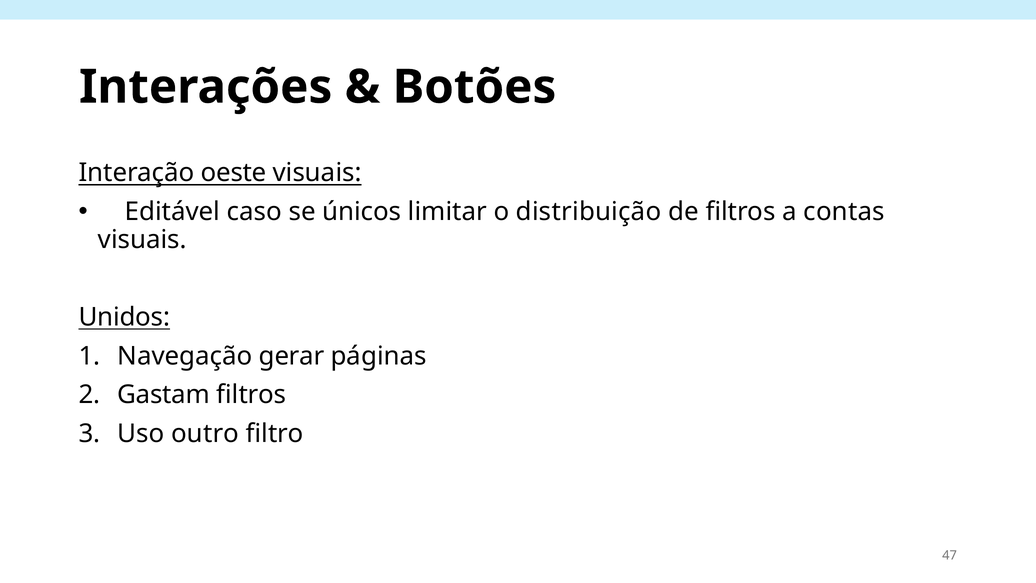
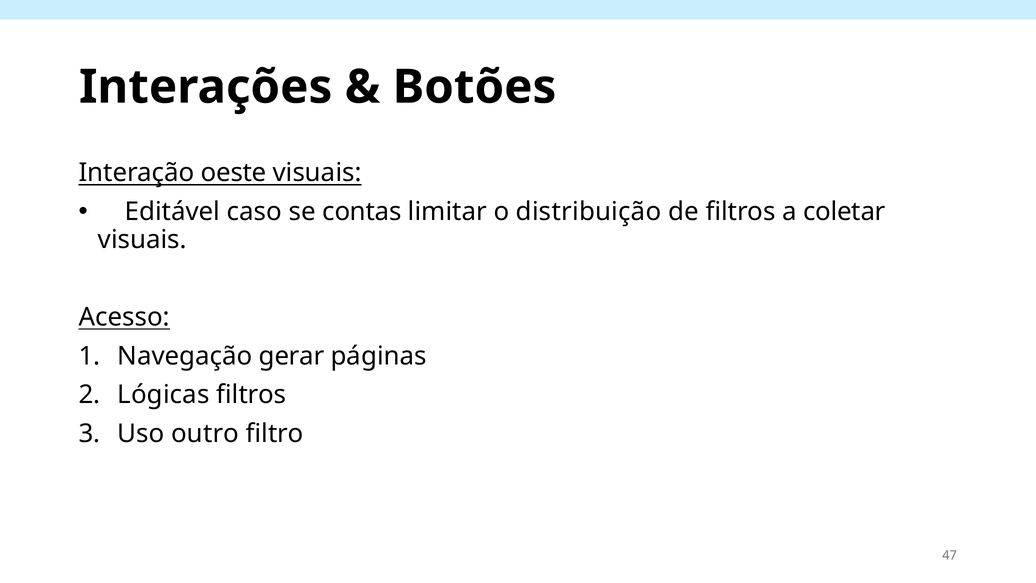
únicos: únicos -> contas
contas: contas -> coletar
Unidos: Unidos -> Acesso
Gastam: Gastam -> Lógicas
